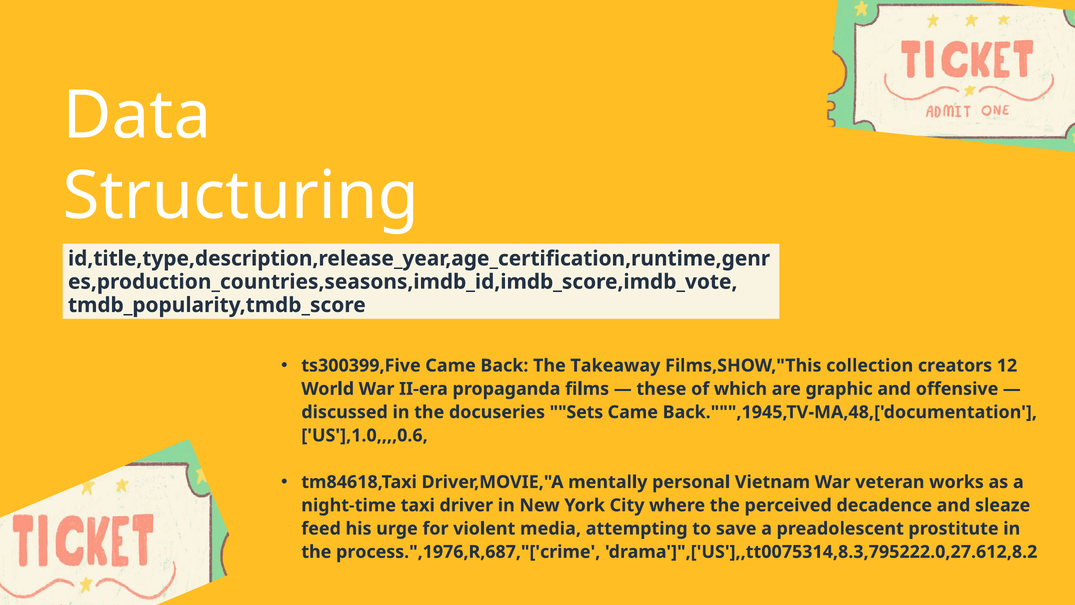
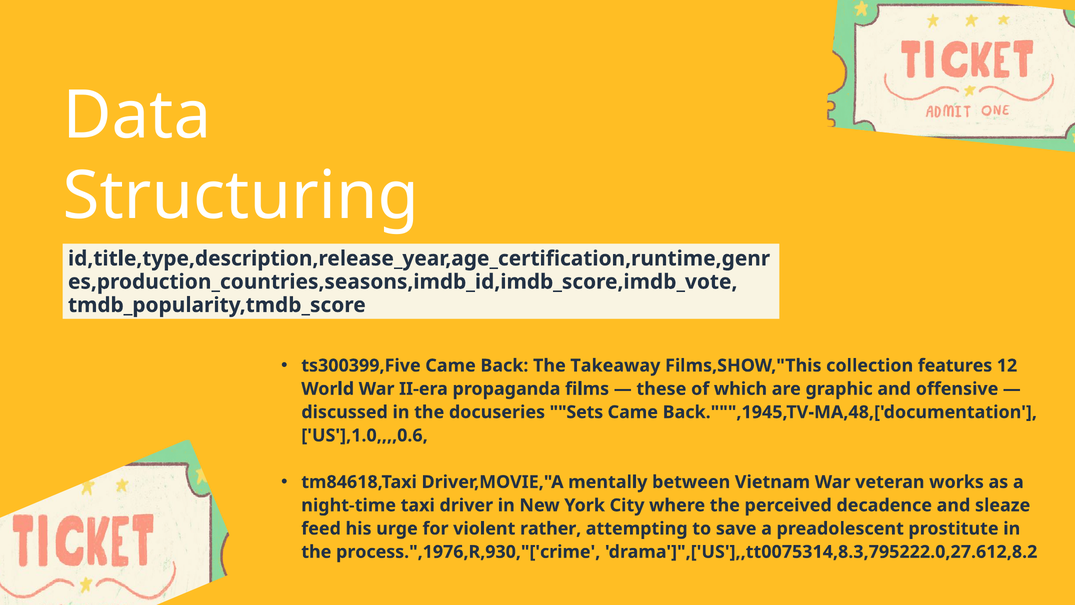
creators: creators -> features
personal: personal -> between
media: media -> rather
process.",1976,R,687,"['crime: process.",1976,R,687,"['crime -> process.",1976,R,930,"['crime
